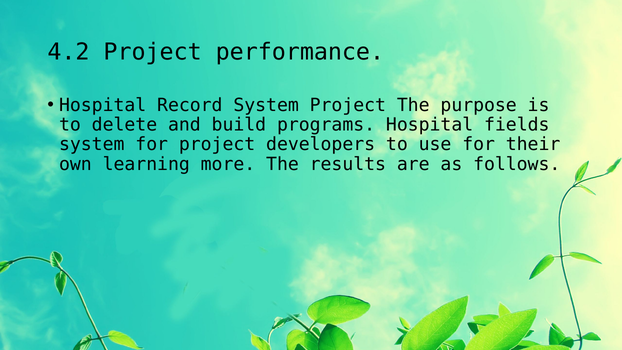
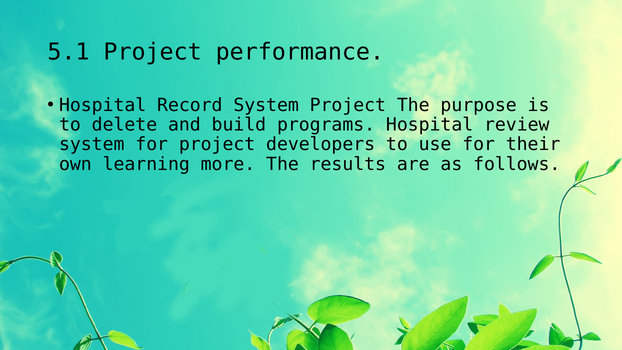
4.2: 4.2 -> 5.1
fields: fields -> review
